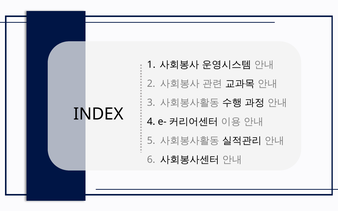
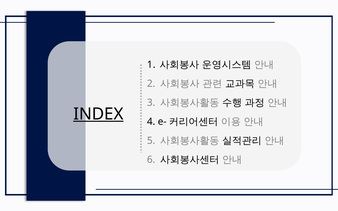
INDEX underline: none -> present
